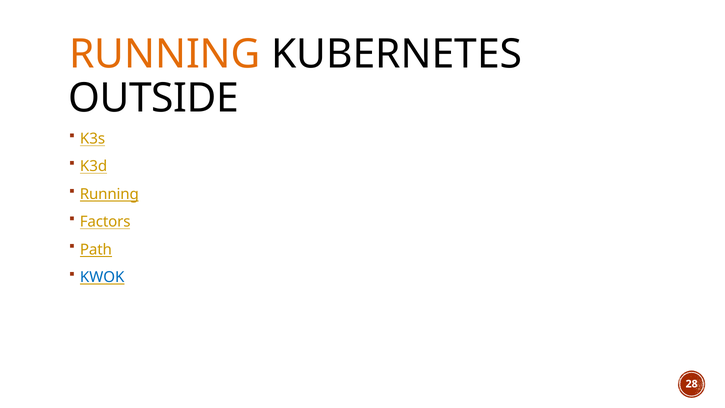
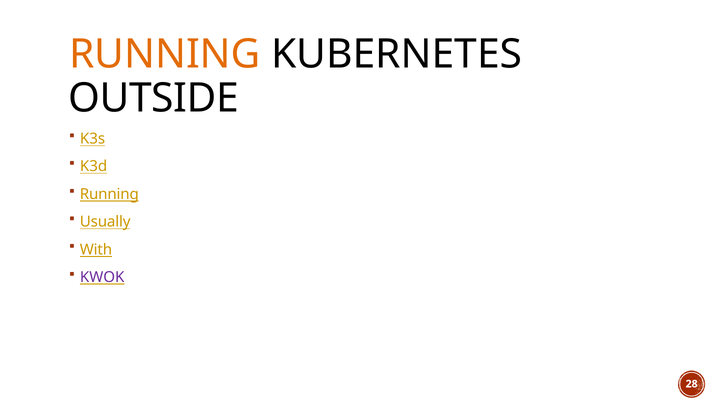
Factors: Factors -> Usually
Path: Path -> With
KWOK colour: blue -> purple
